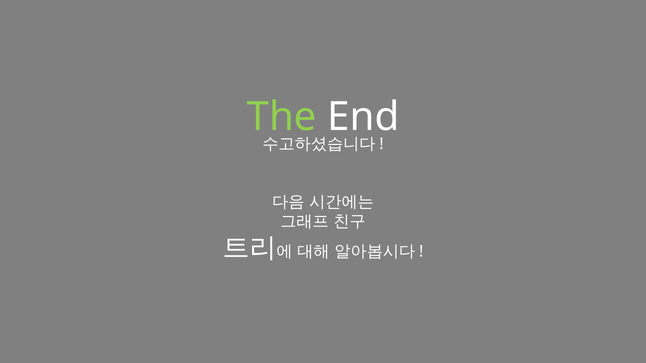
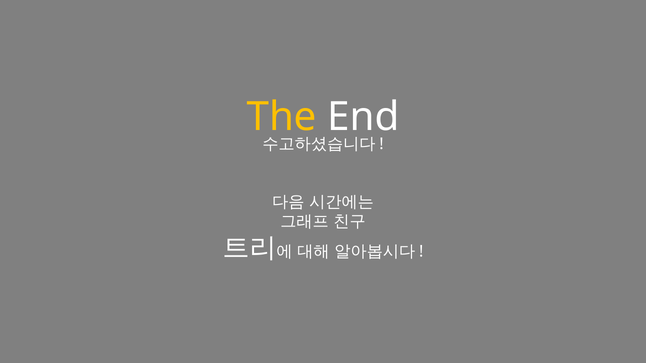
The colour: light green -> yellow
